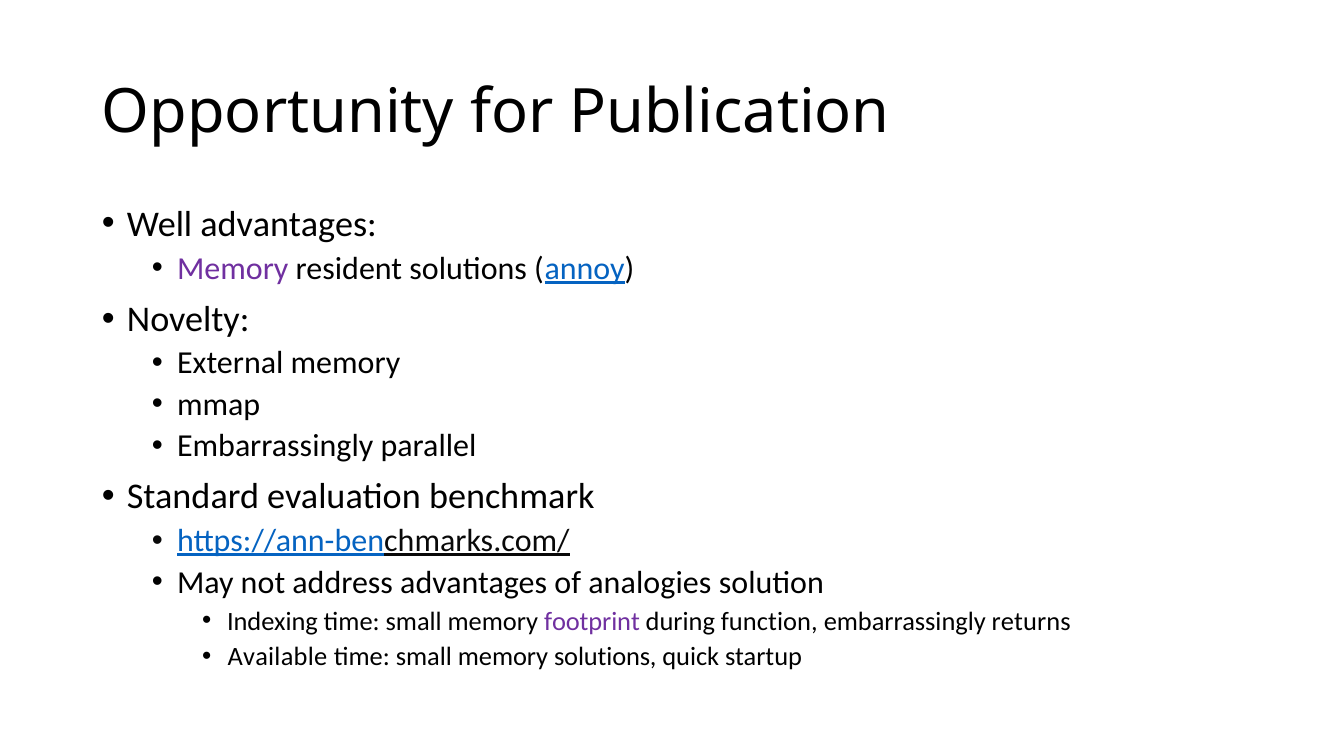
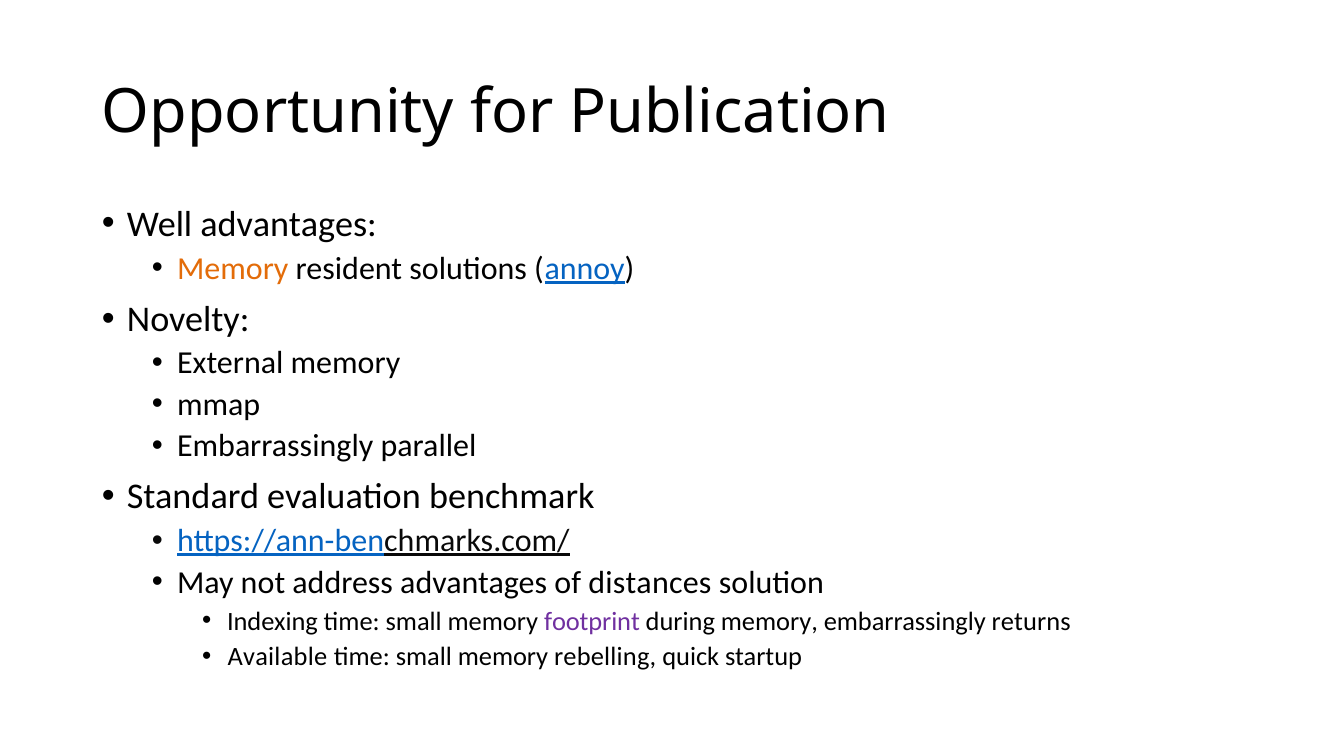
Memory at (233, 269) colour: purple -> orange
analogies: analogies -> distances
during function: function -> memory
memory solutions: solutions -> rebelling
